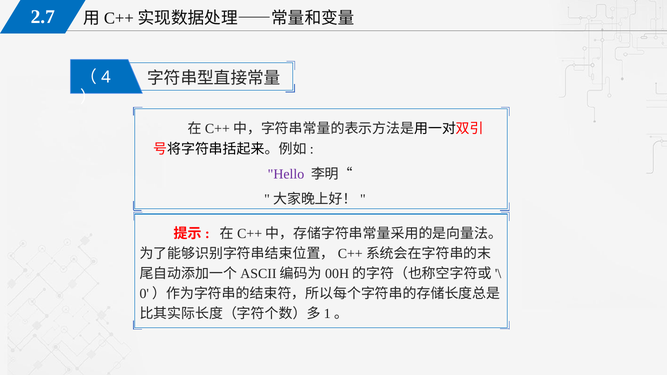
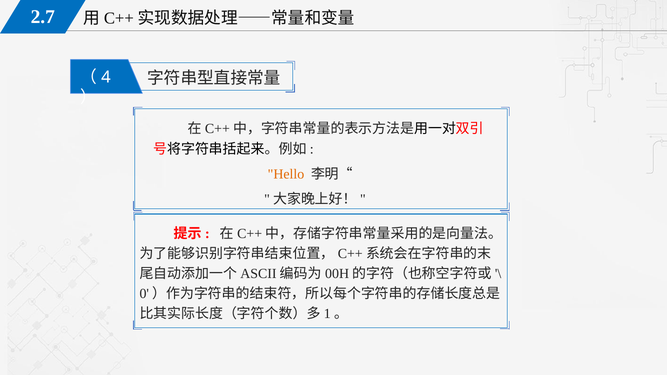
Hello colour: purple -> orange
